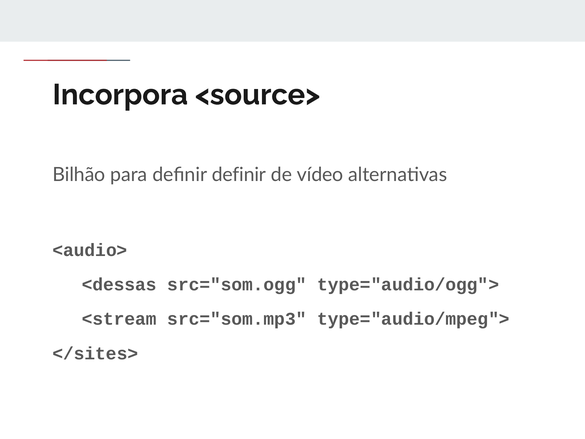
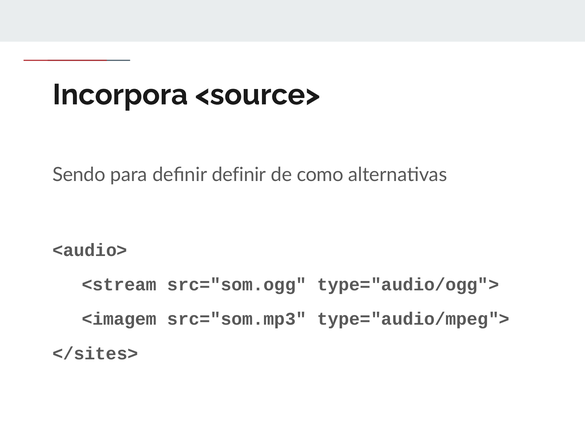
Bilhão: Bilhão -> Sendo
vídeo: vídeo -> como
<dessas: <dessas -> <stream
<stream: <stream -> <imagem
